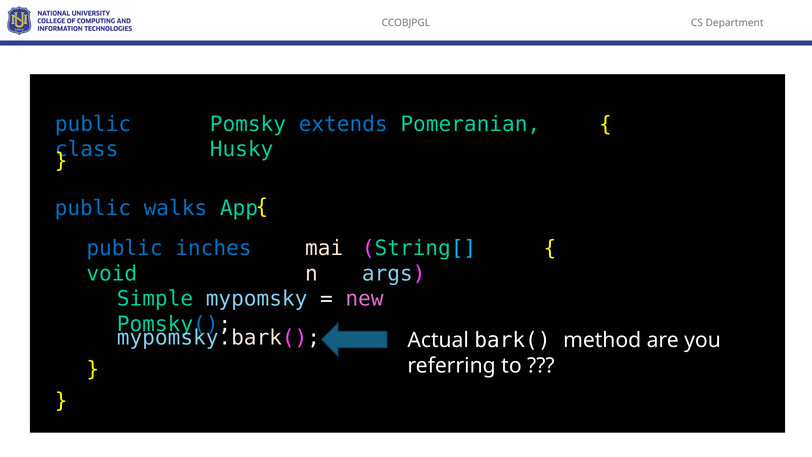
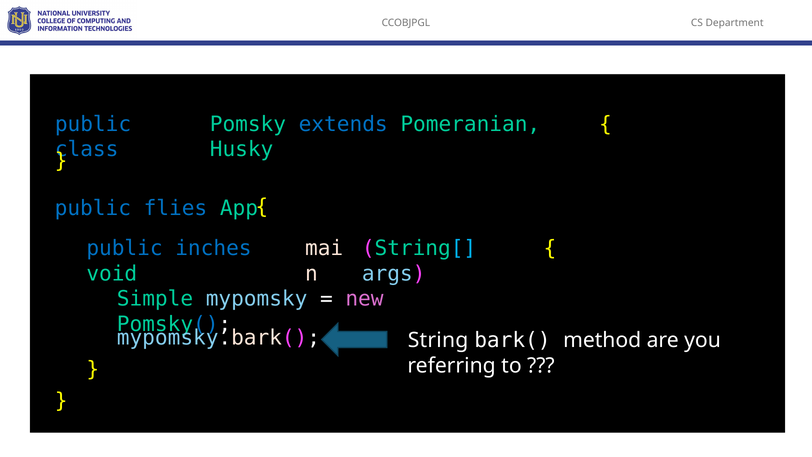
walks: walks -> flies
Actual: Actual -> String
